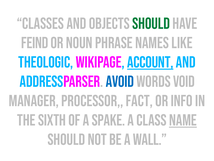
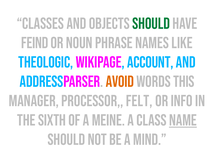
Account underline: present -> none
Avoid colour: blue -> orange
void: void -> this
Fact: Fact -> Felt
spake: spake -> meine
wall: wall -> mind
